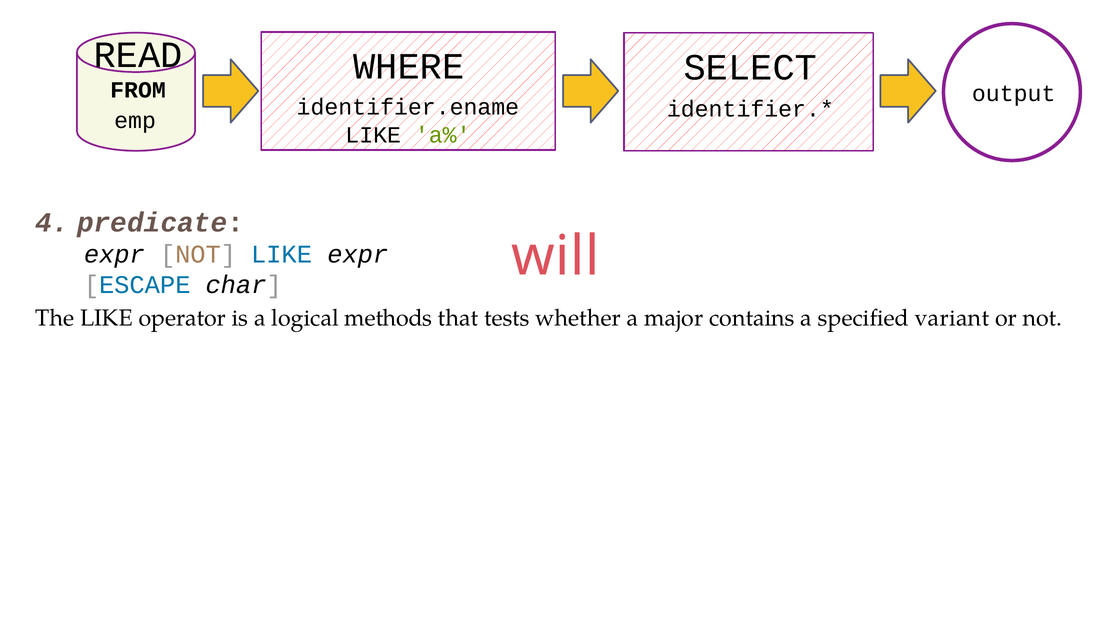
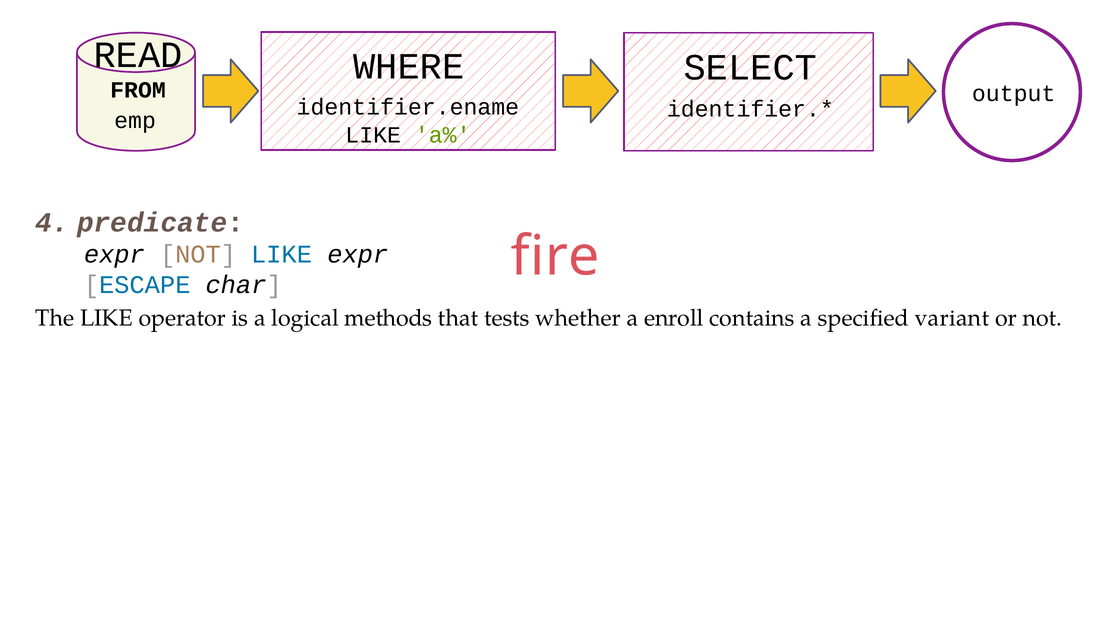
will: will -> fire
major: major -> enroll
